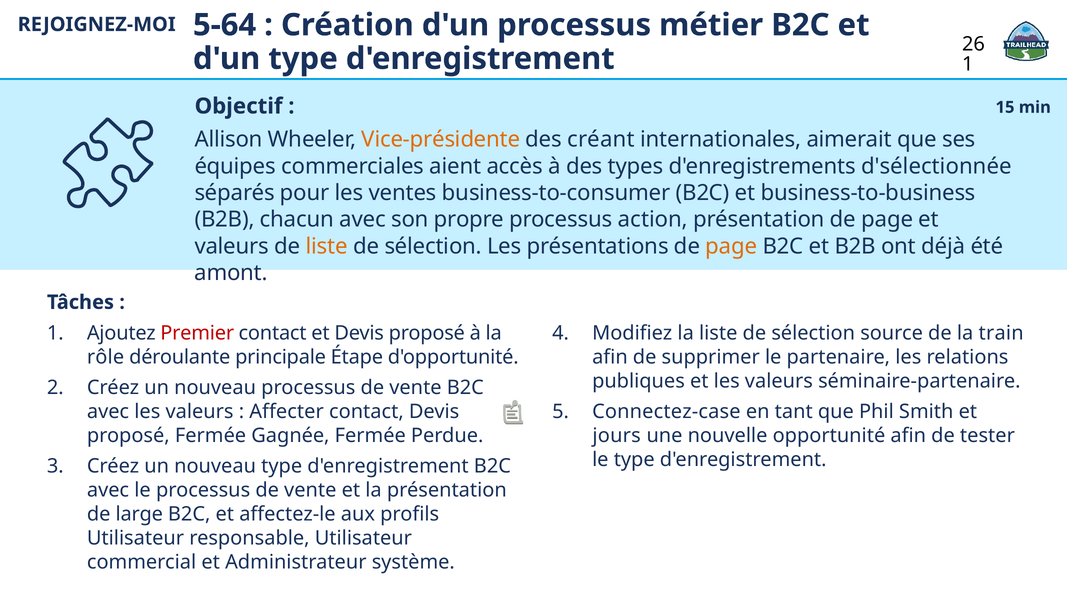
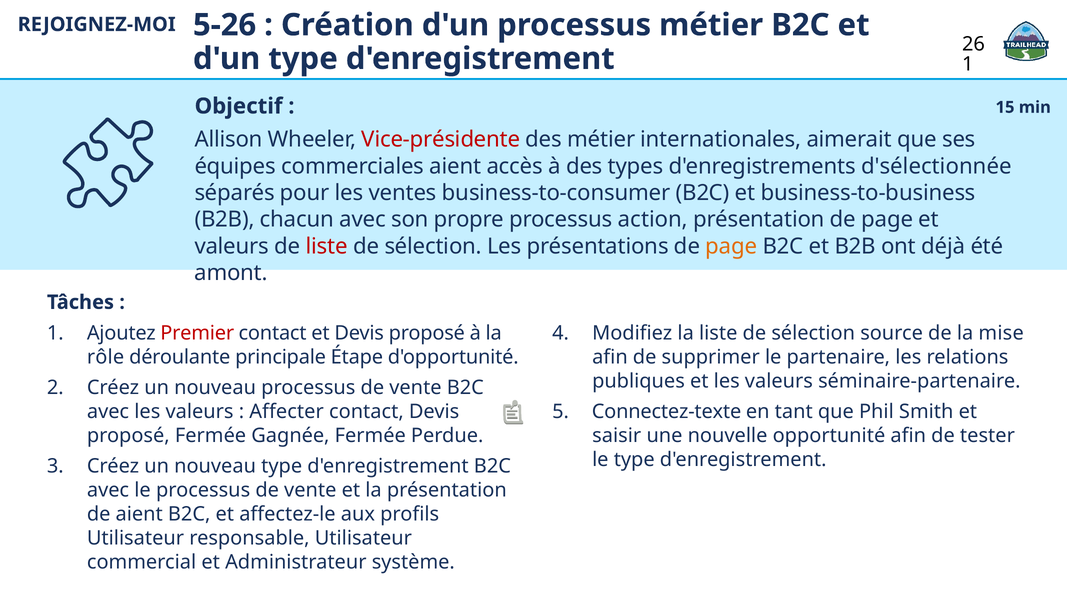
5-64: 5-64 -> 5-26
Vice-présidente colour: orange -> red
des créant: créant -> métier
liste at (327, 246) colour: orange -> red
train: train -> mise
Connectez-case: Connectez-case -> Connectez-texte
jours: jours -> saisir
de large: large -> aient
